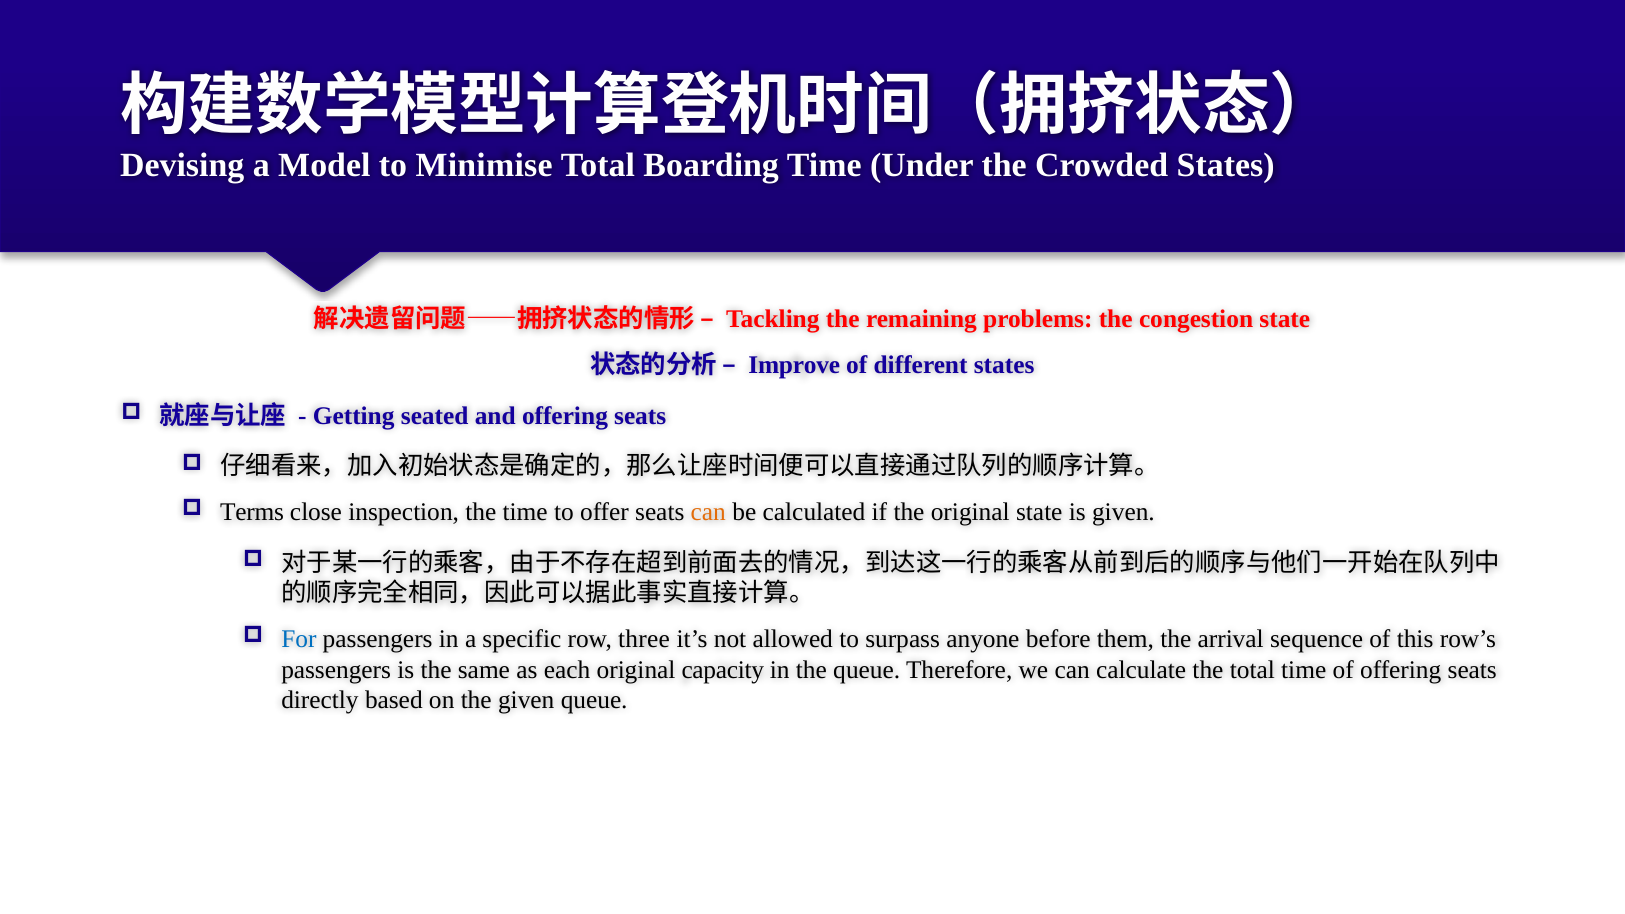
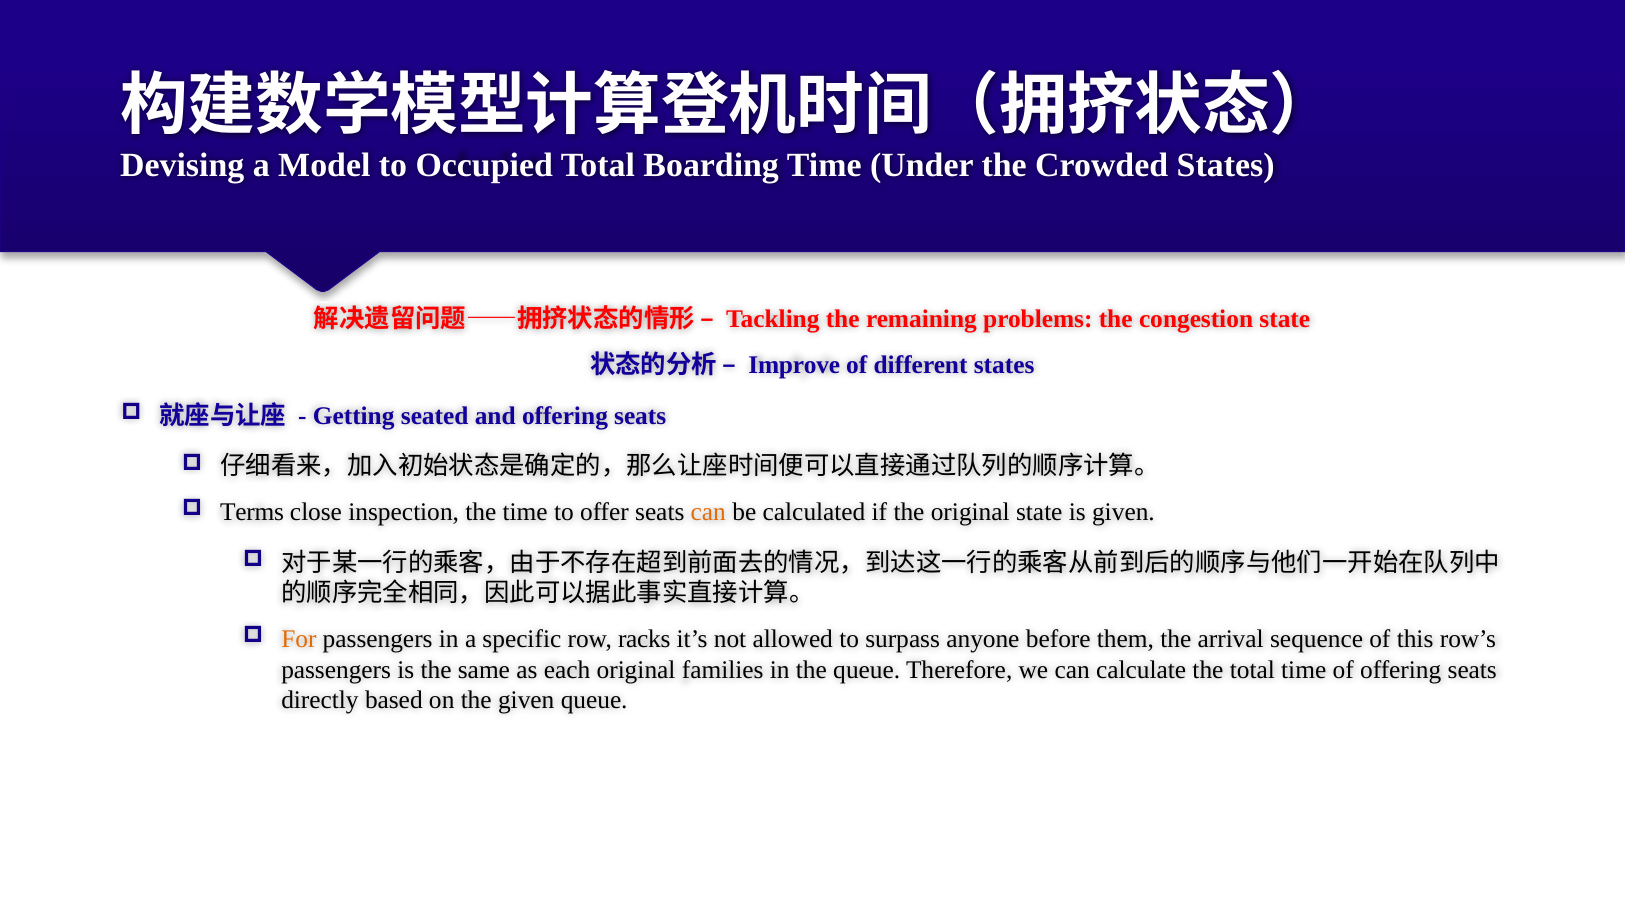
Minimise: Minimise -> Occupied
For colour: blue -> orange
three: three -> racks
capacity: capacity -> families
